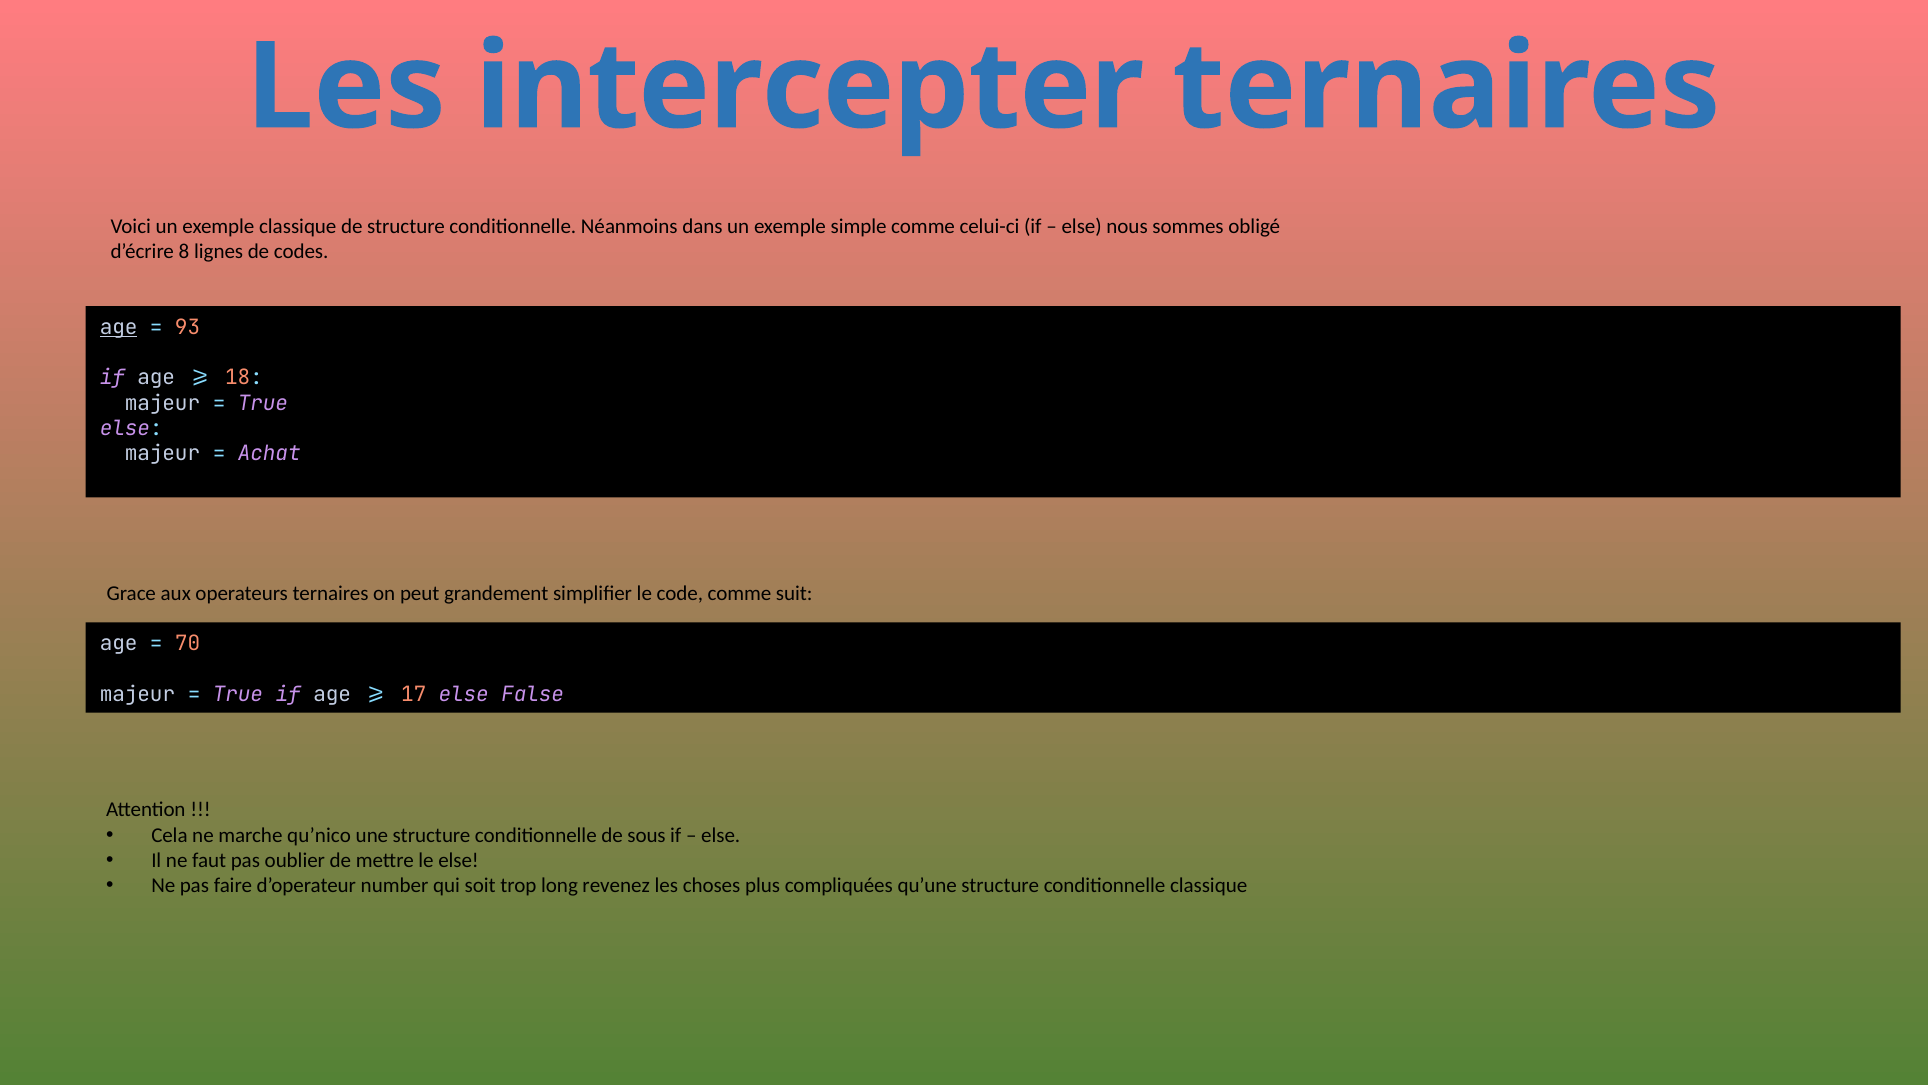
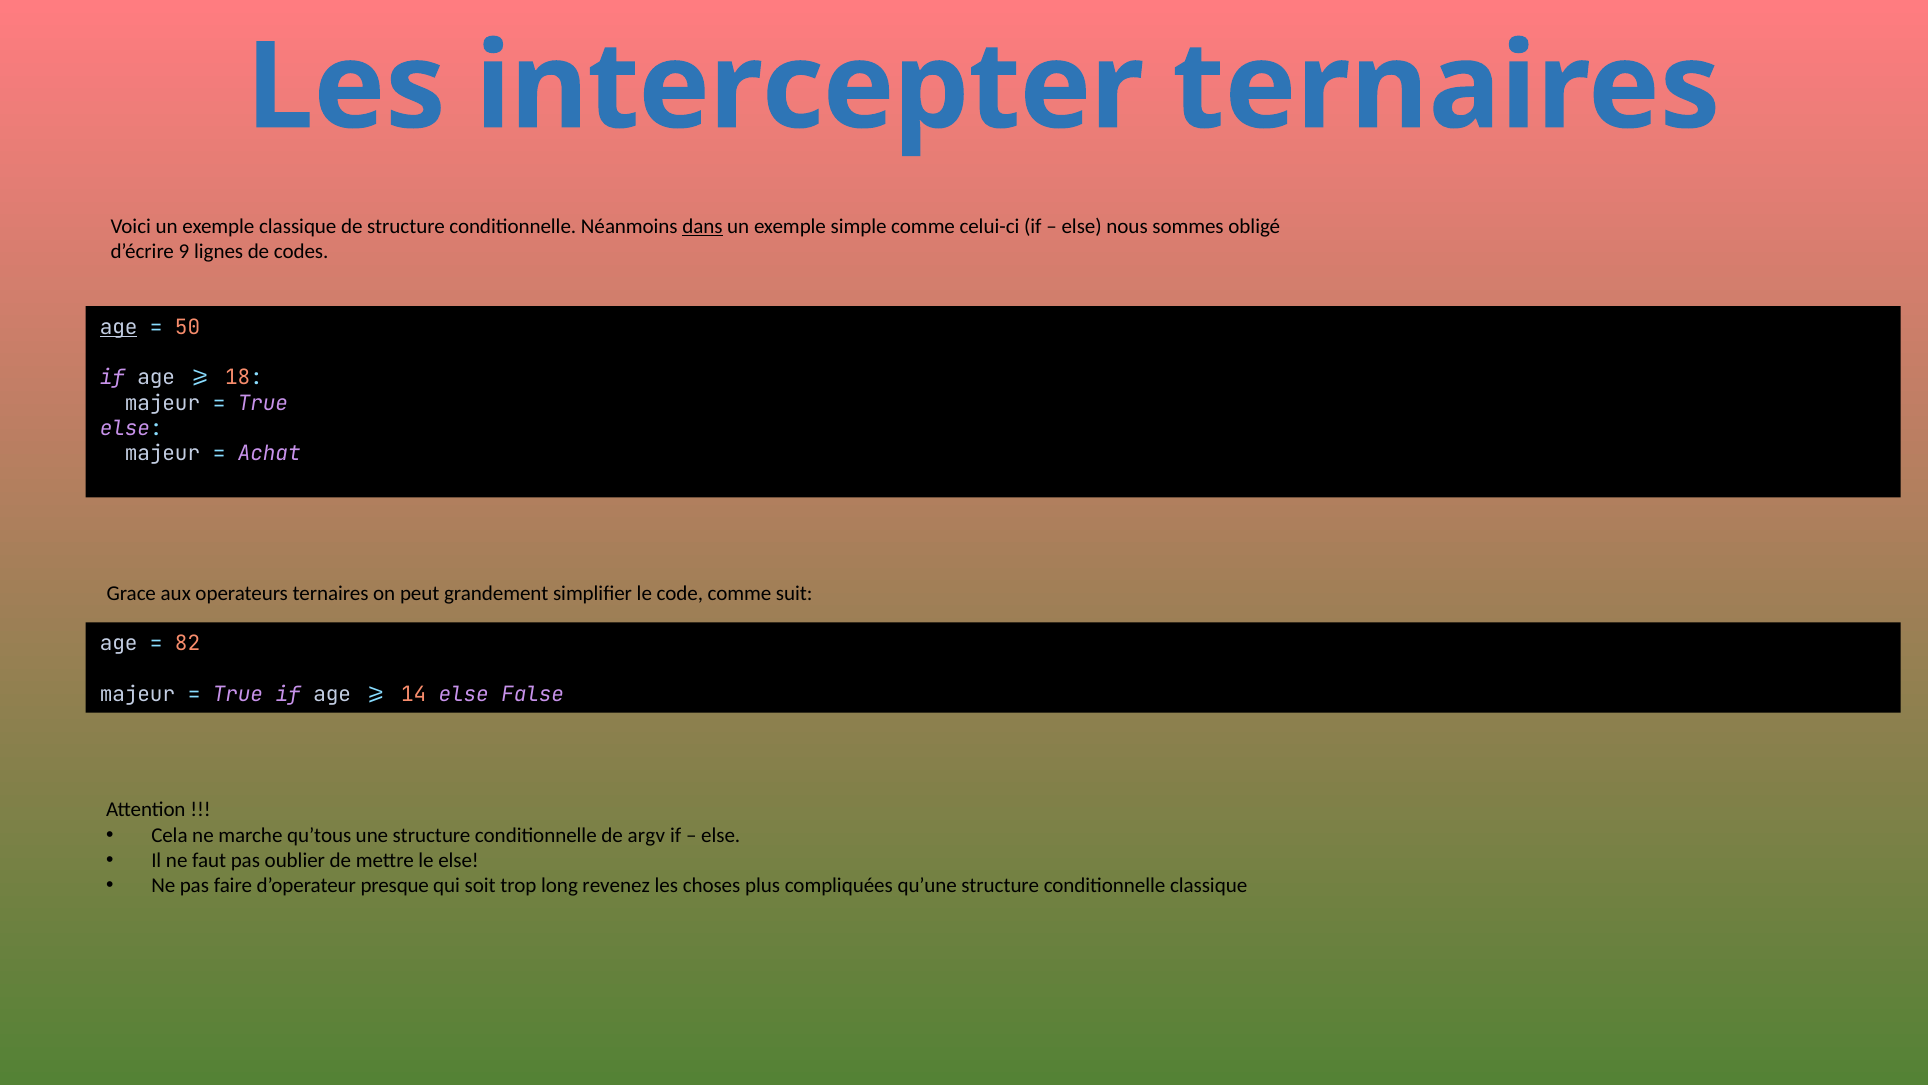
dans underline: none -> present
8: 8 -> 9
93: 93 -> 50
70: 70 -> 82
17: 17 -> 14
qu’nico: qu’nico -> qu’tous
sous: sous -> argv
number: number -> presque
